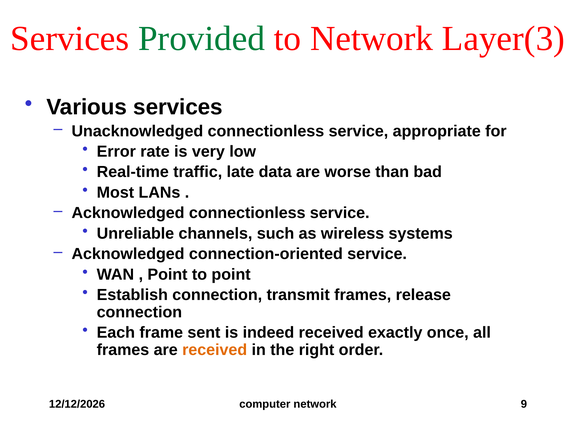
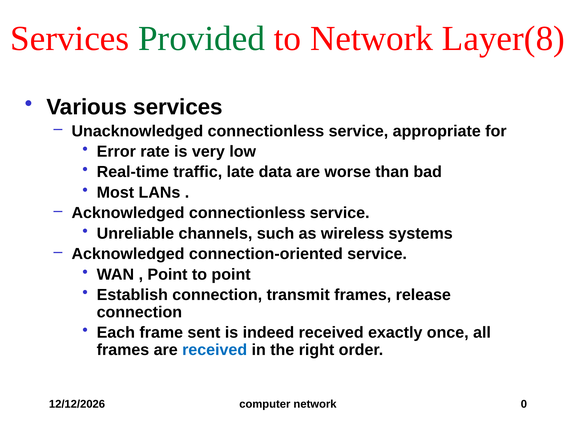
Layer(3: Layer(3 -> Layer(8
received at (215, 350) colour: orange -> blue
9: 9 -> 0
